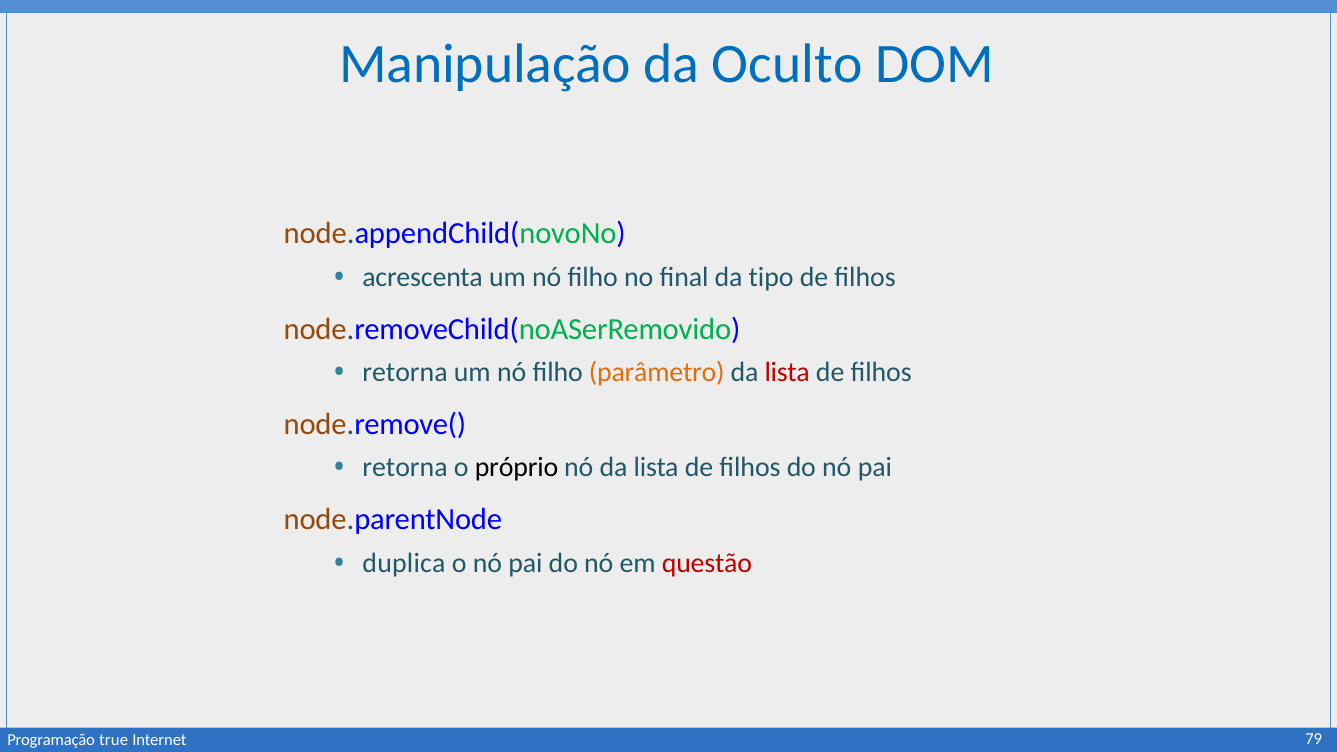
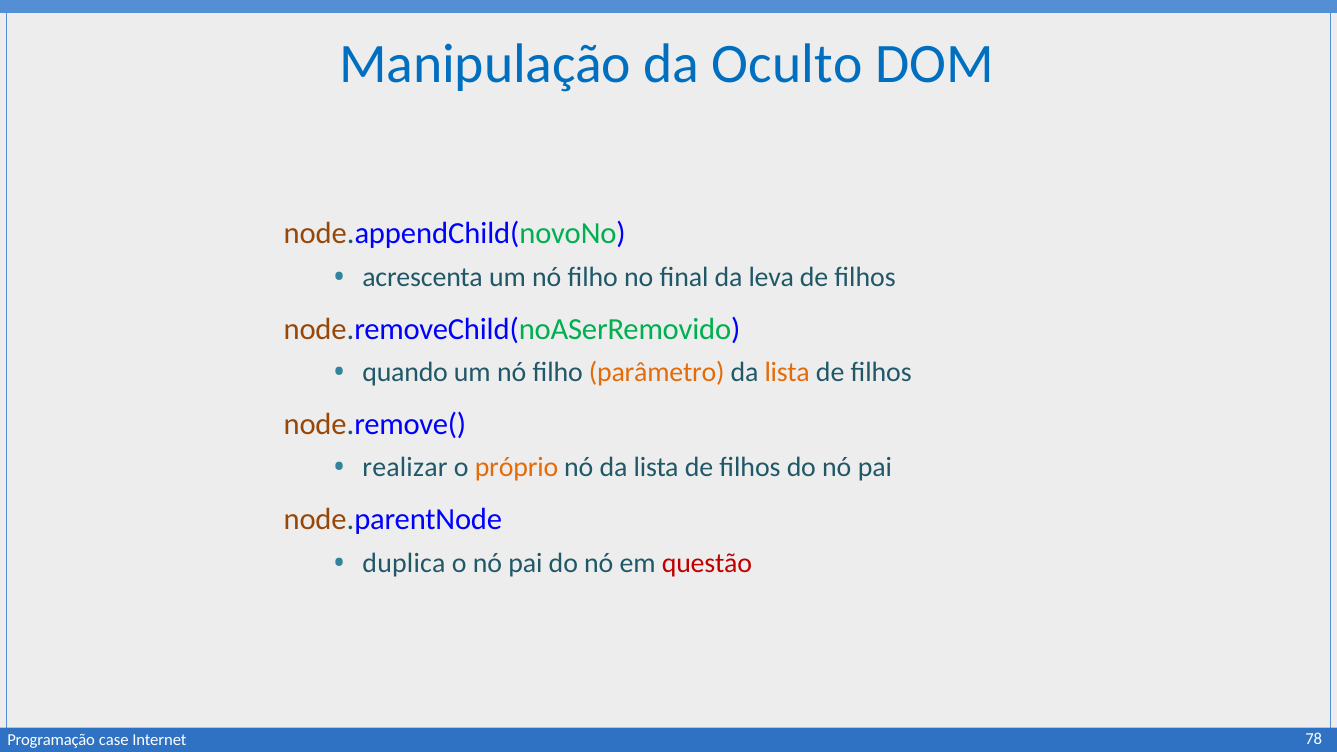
tipo: tipo -> leva
retorna at (405, 373): retorna -> quando
lista at (787, 373) colour: red -> orange
retorna at (405, 468): retorna -> realizar
próprio colour: black -> orange
true: true -> case
79: 79 -> 78
